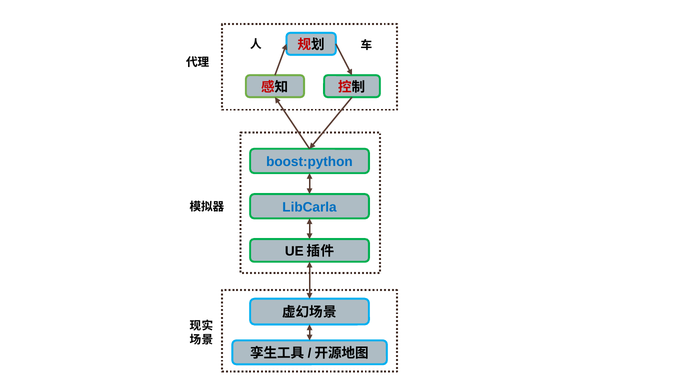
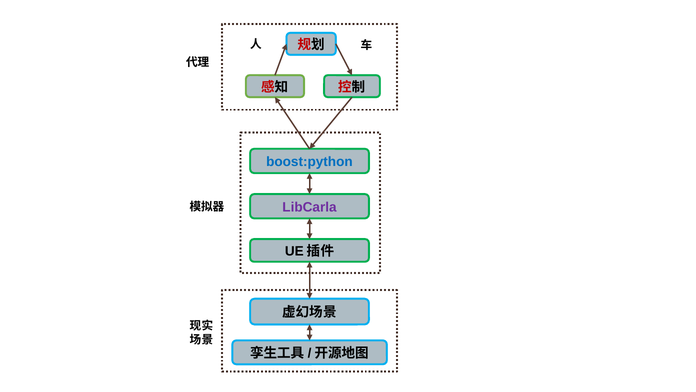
LibCarla colour: blue -> purple
